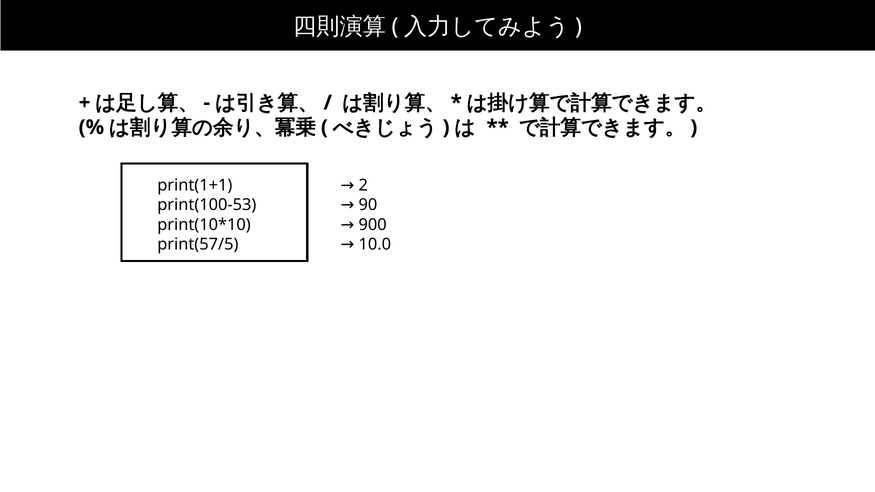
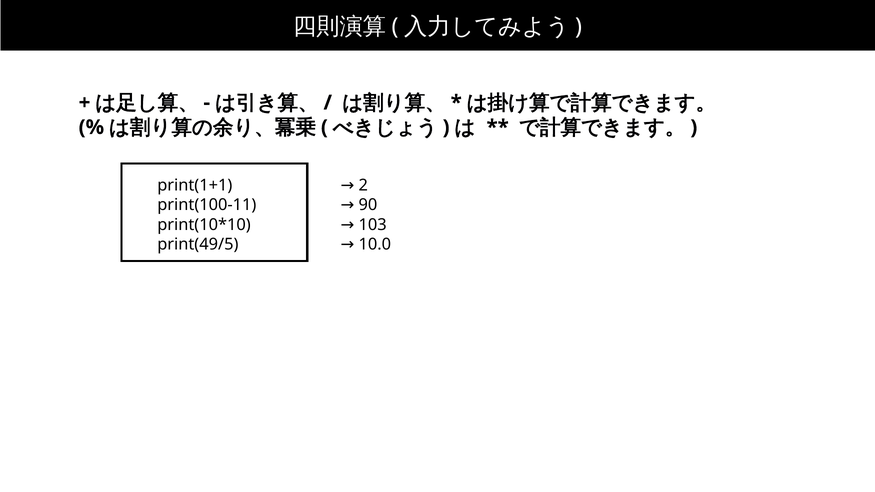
print(100-53: print(100-53 -> print(100-11
900: 900 -> 103
print(57/5: print(57/5 -> print(49/5
